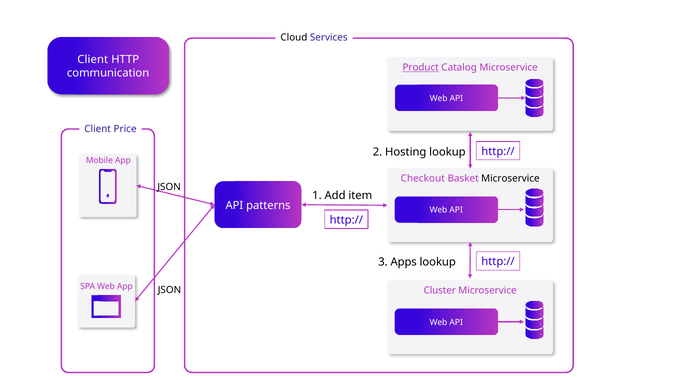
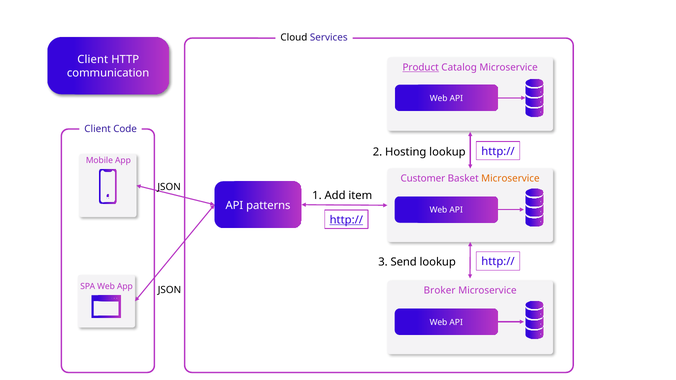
Price: Price -> Code
Checkout: Checkout -> Customer
Microservice at (510, 179) colour: black -> orange
http:// at (346, 220) underline: none -> present
Apps: Apps -> Send
Cluster: Cluster -> Broker
